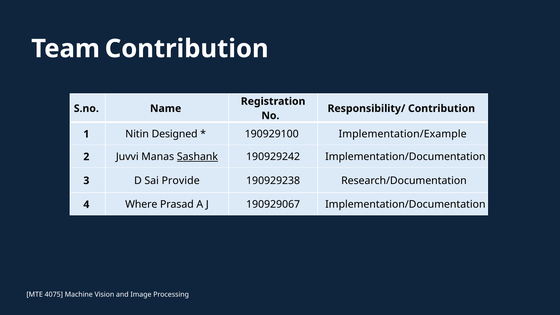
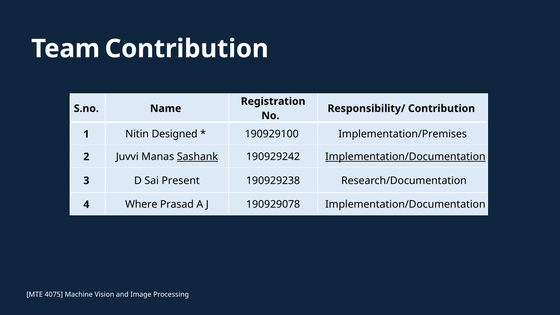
Implementation/Example: Implementation/Example -> Implementation/Premises
Implementation/Documentation at (405, 157) underline: none -> present
Provide: Provide -> Present
190929067: 190929067 -> 190929078
